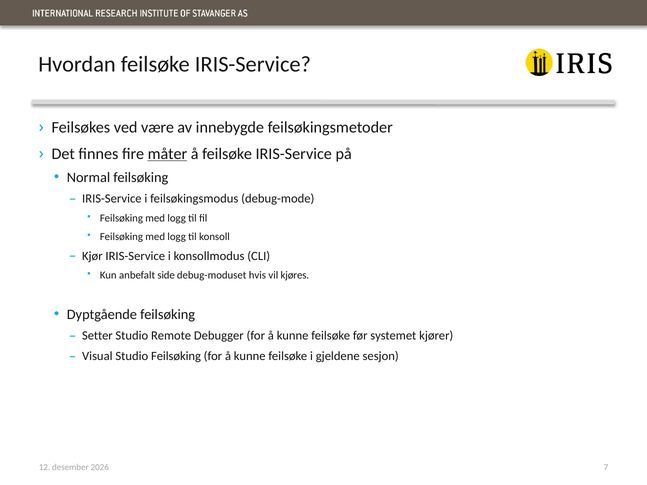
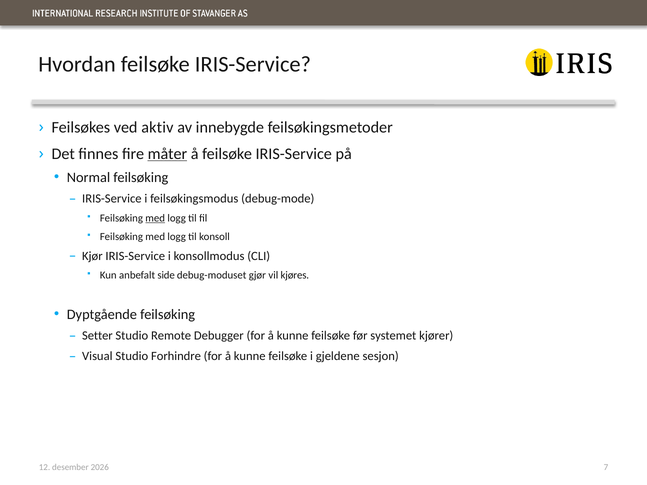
være: være -> aktiv
med at (155, 218) underline: none -> present
hvis: hvis -> gjør
Studio Feilsøking: Feilsøking -> Forhindre
